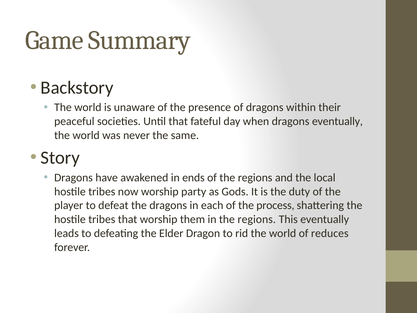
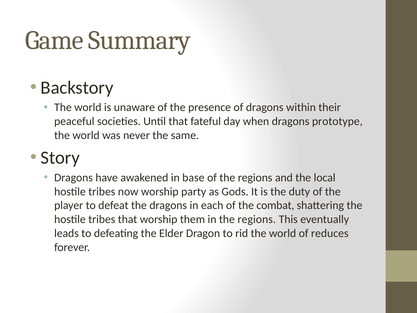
dragons eventually: eventually -> prototype
ends: ends -> base
process: process -> combat
